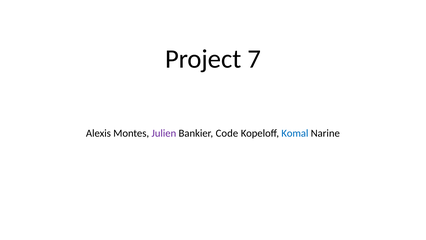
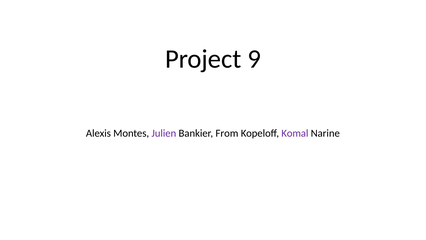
7: 7 -> 9
Code: Code -> From
Komal colour: blue -> purple
